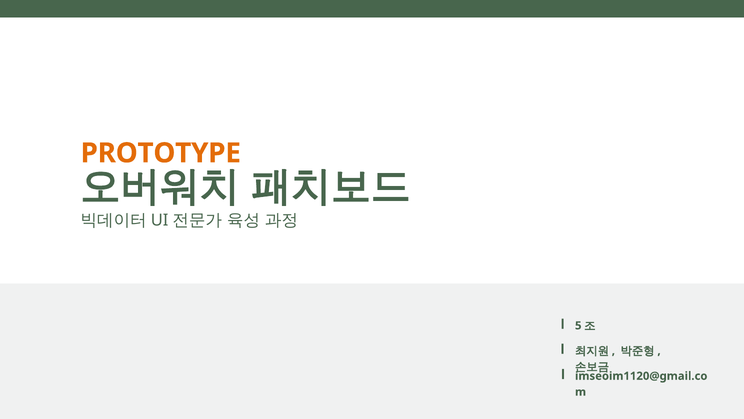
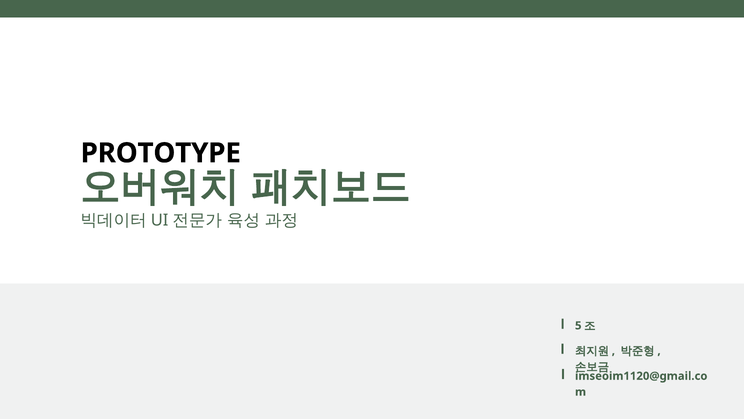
PROTOTYPE colour: orange -> black
